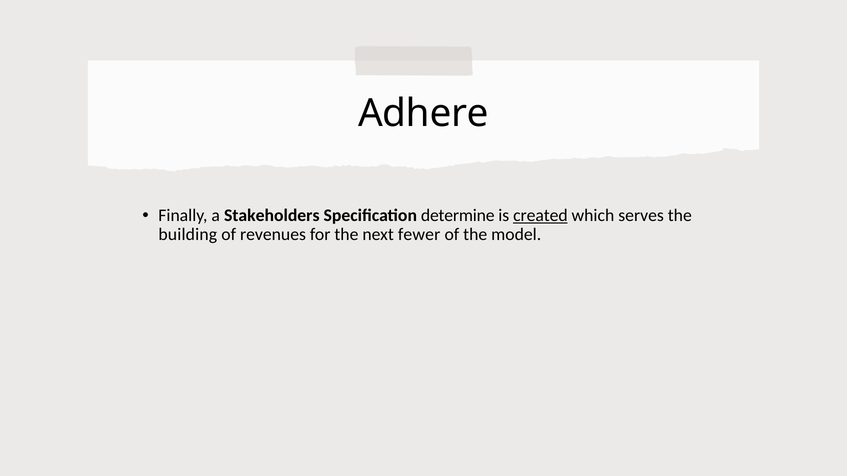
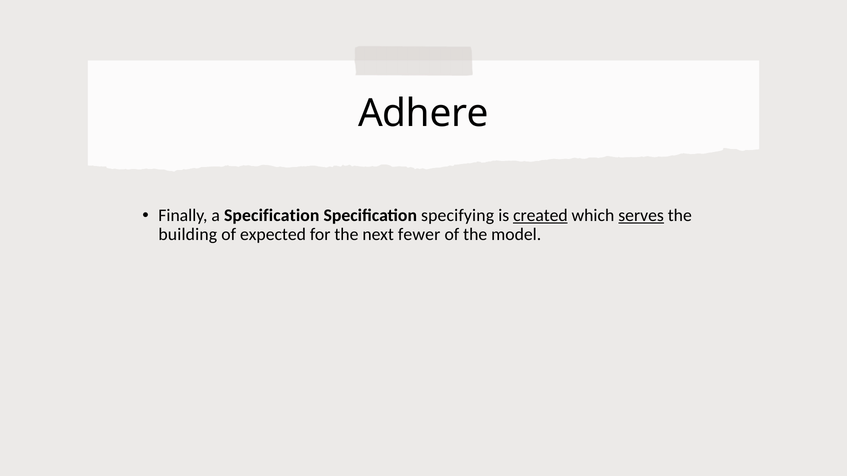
a Stakeholders: Stakeholders -> Specification
determine: determine -> specifying
serves underline: none -> present
revenues: revenues -> expected
